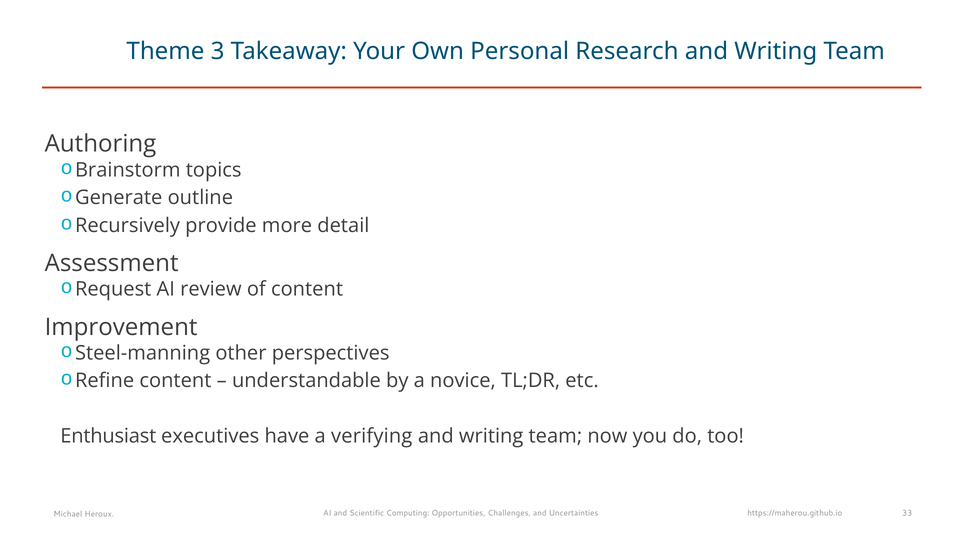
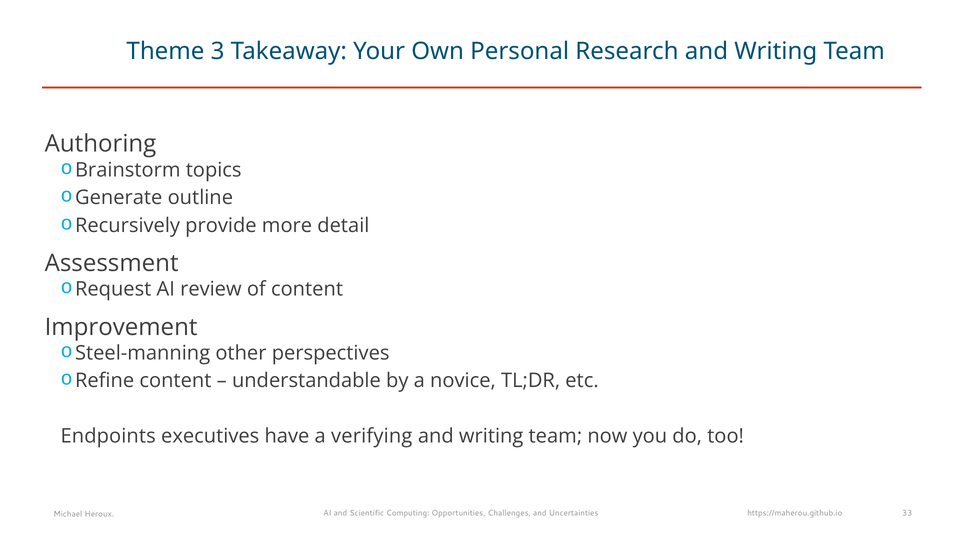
Enthusiast: Enthusiast -> Endpoints
